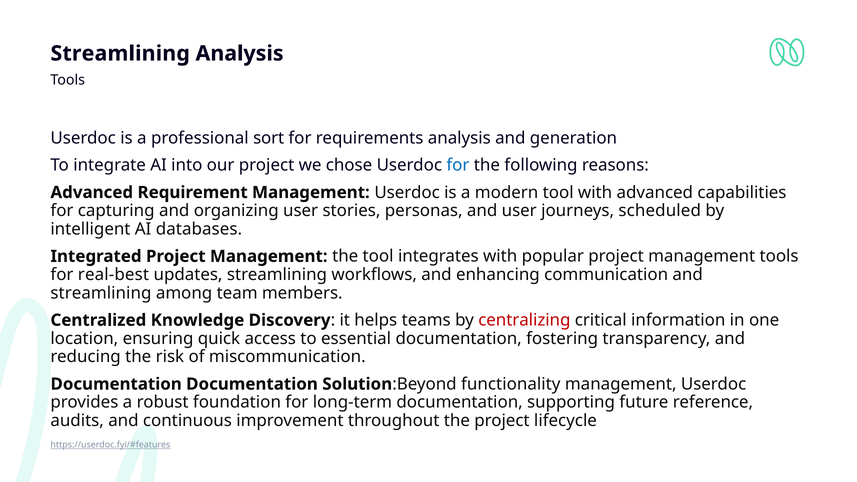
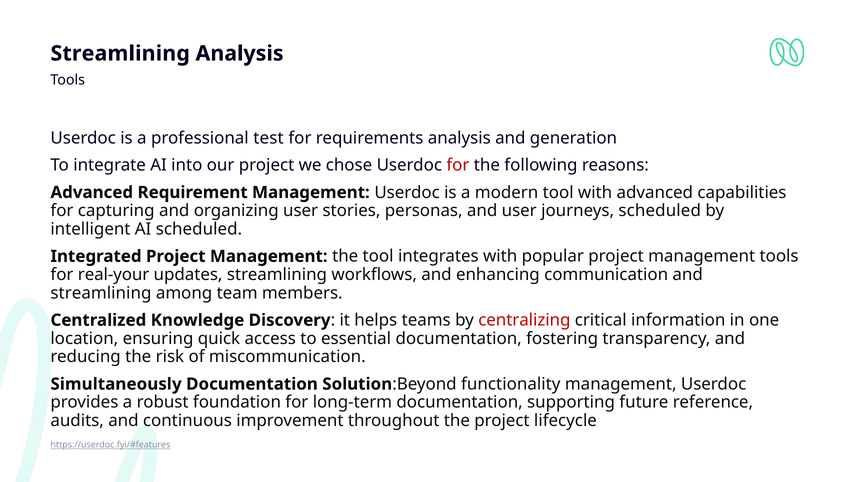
sort: sort -> test
for at (458, 165) colour: blue -> red
AI databases: databases -> scheduled
real-best: real-best -> real-your
Documentation at (116, 384): Documentation -> Simultaneously
